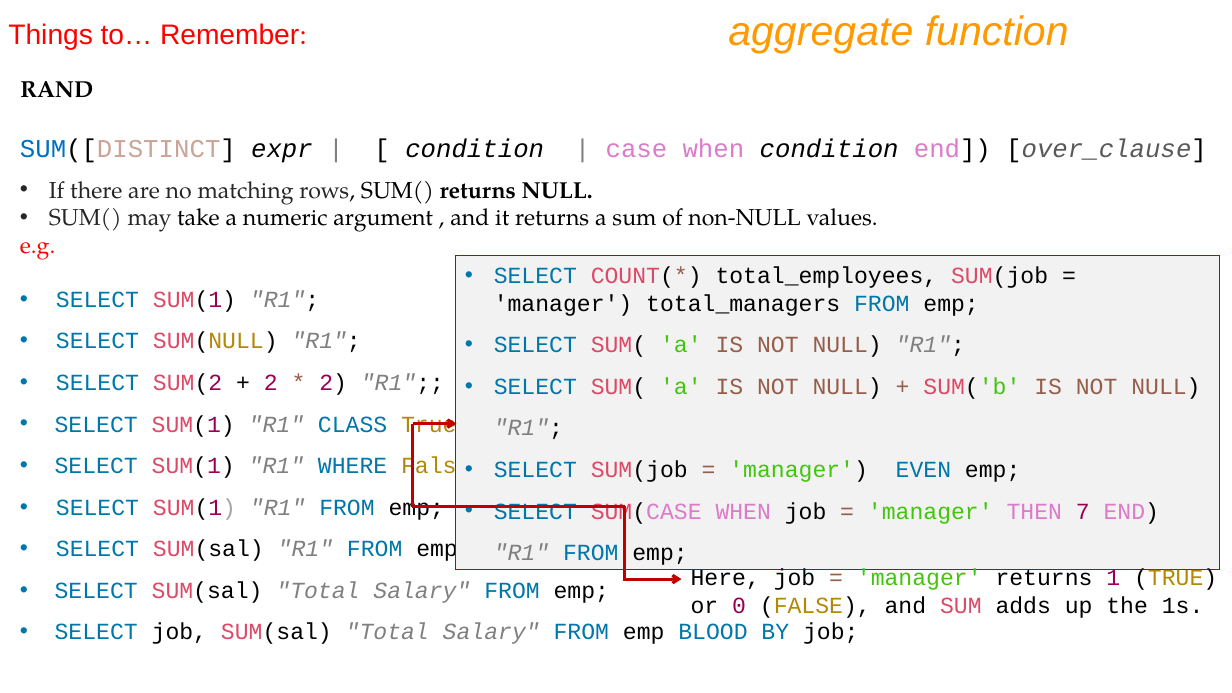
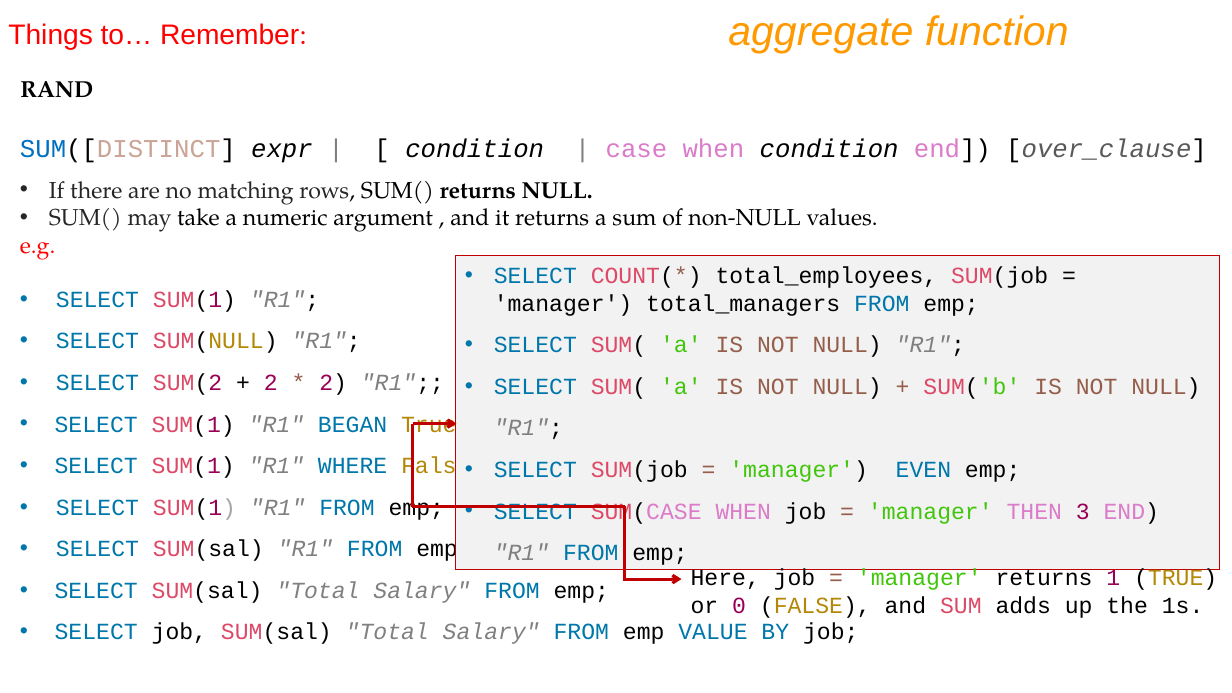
CLASS: CLASS -> BEGAN
7: 7 -> 3
BLOOD: BLOOD -> VALUE
